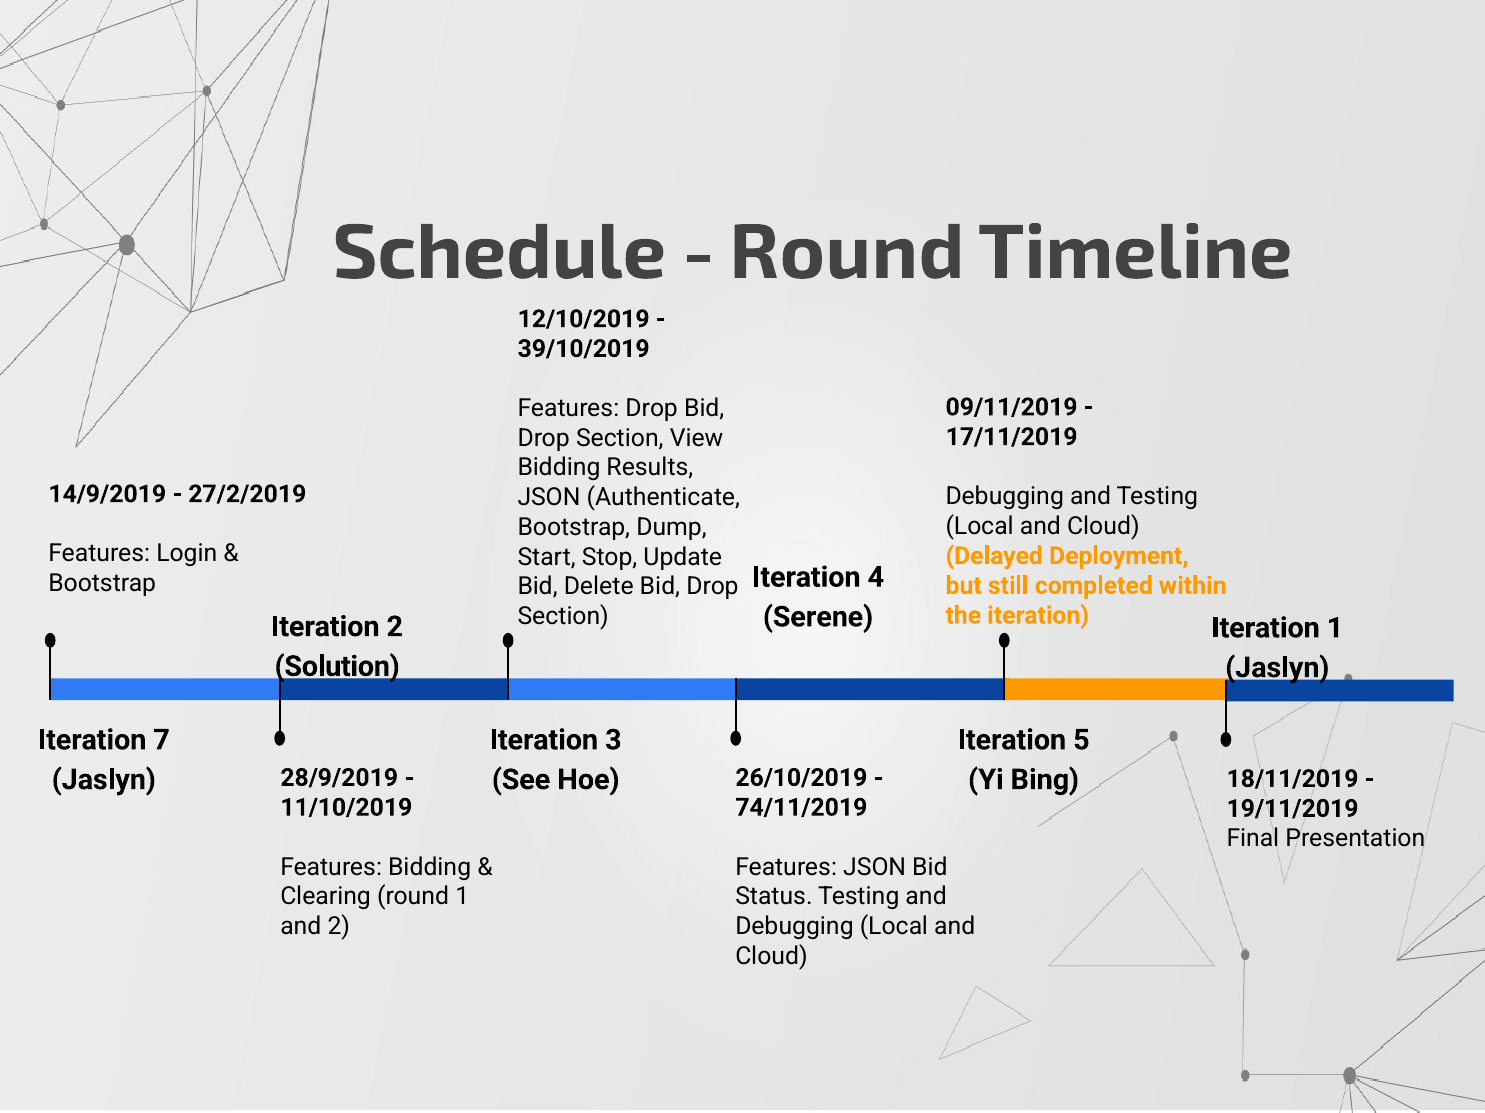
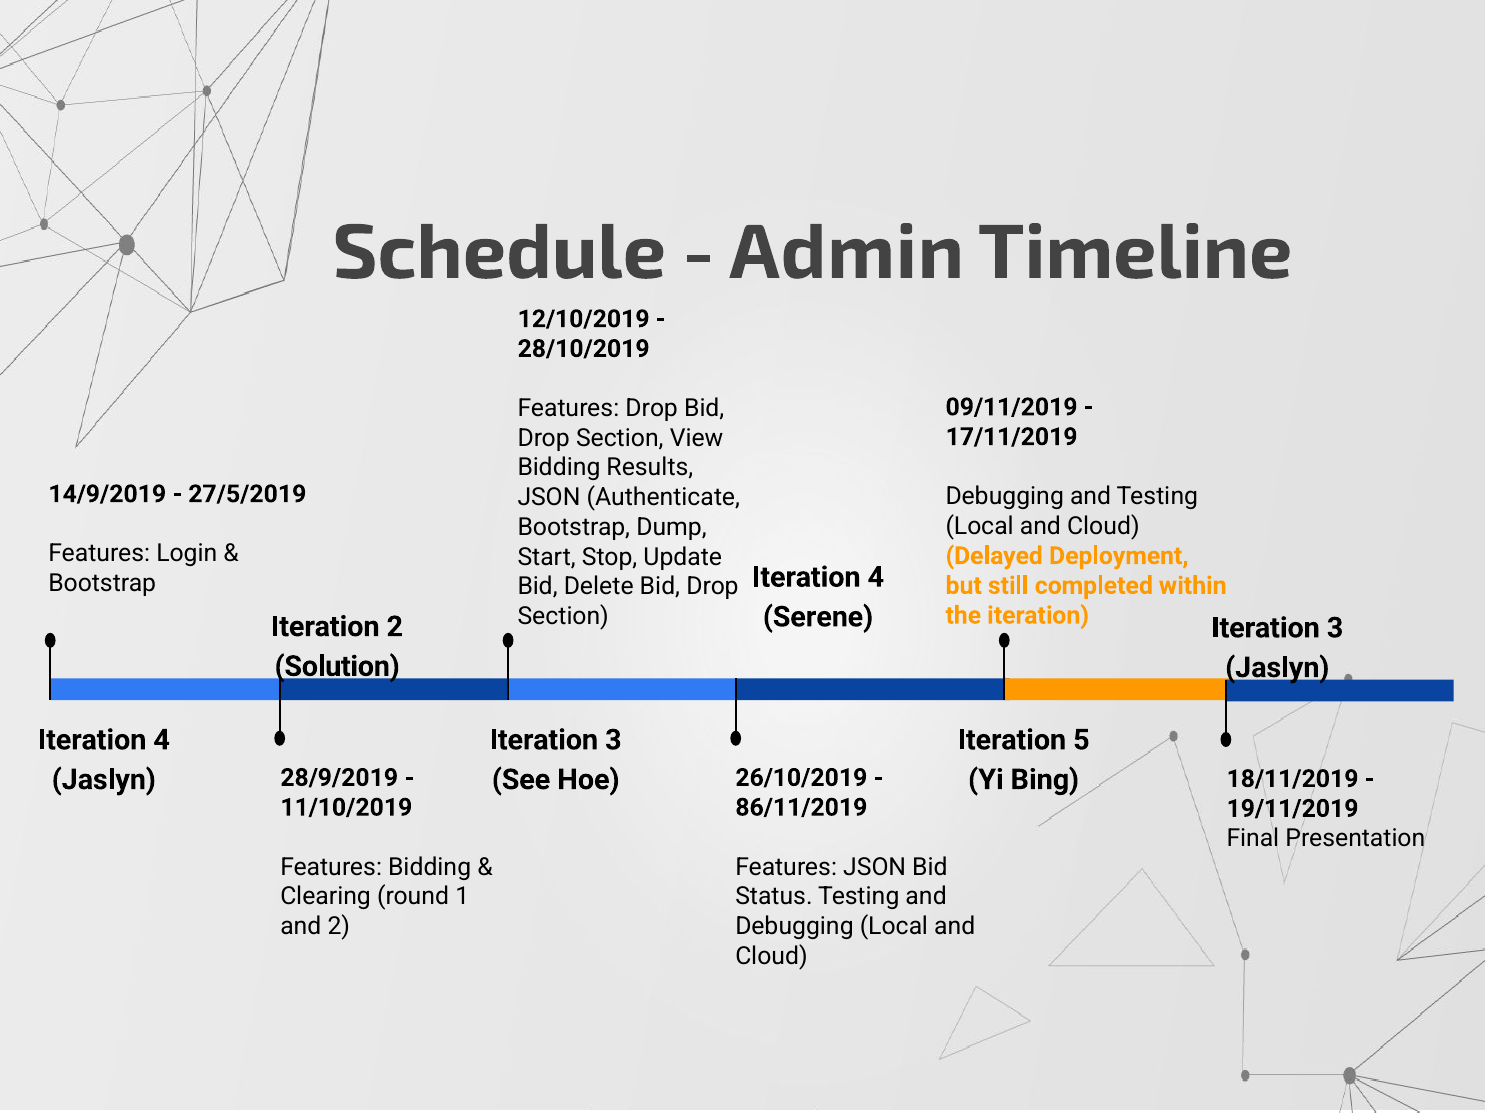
Round at (847, 253): Round -> Admin
39/10/2019: 39/10/2019 -> 28/10/2019
27/2/2019: 27/2/2019 -> 27/5/2019
iteration Iteration 1: 1 -> 3
7 at (162, 740): 7 -> 4
74/11/2019: 74/11/2019 -> 86/11/2019
